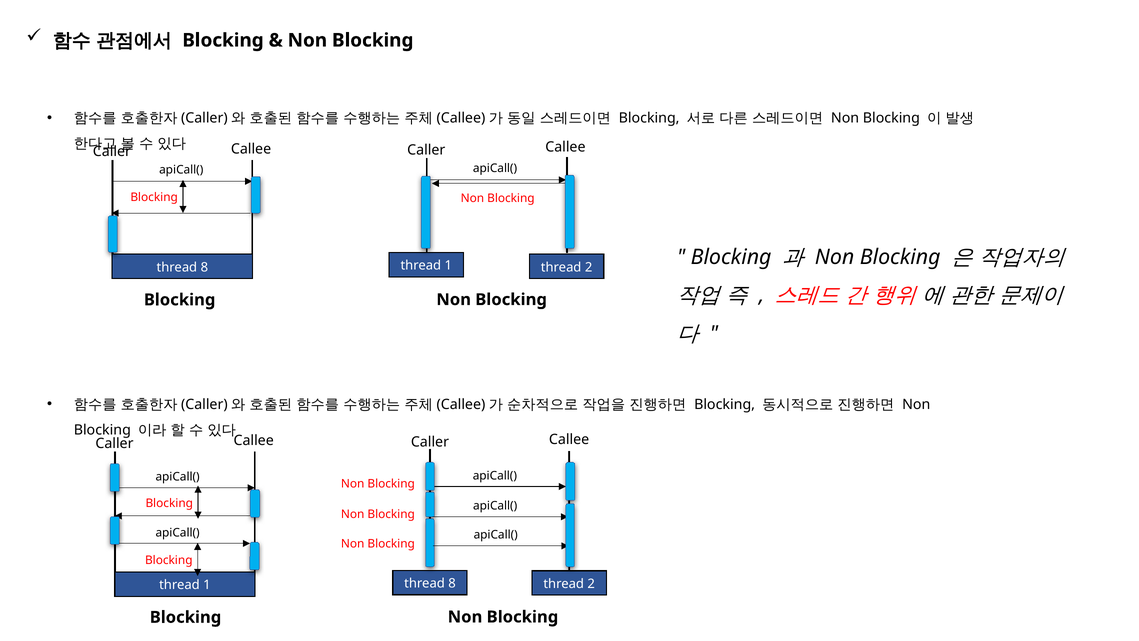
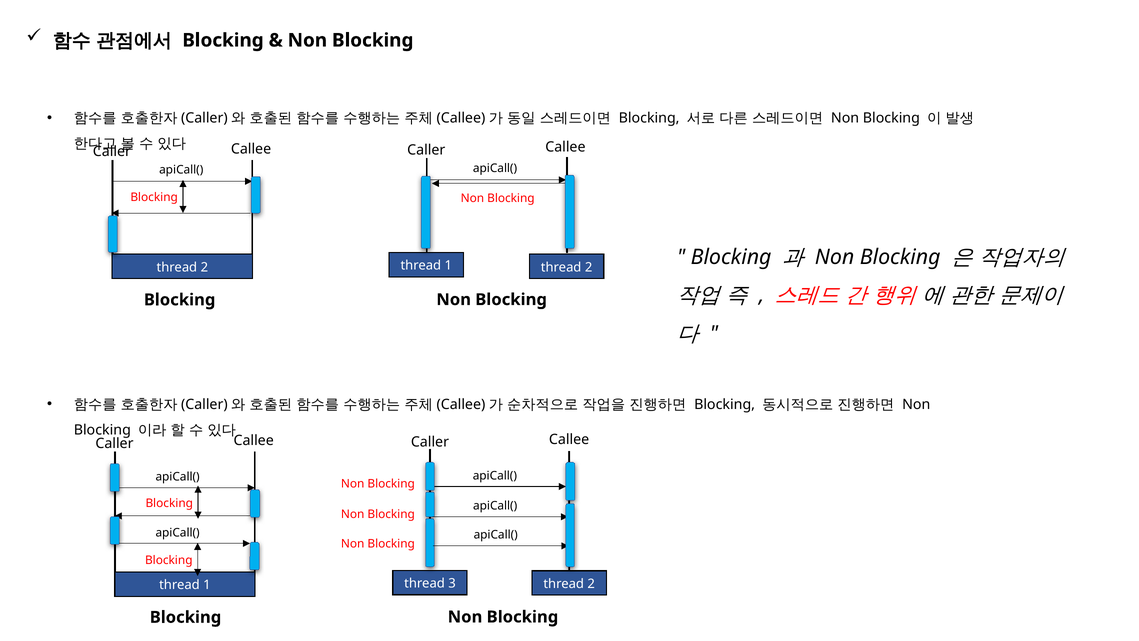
8 at (204, 267): 8 -> 2
8 at (452, 583): 8 -> 3
